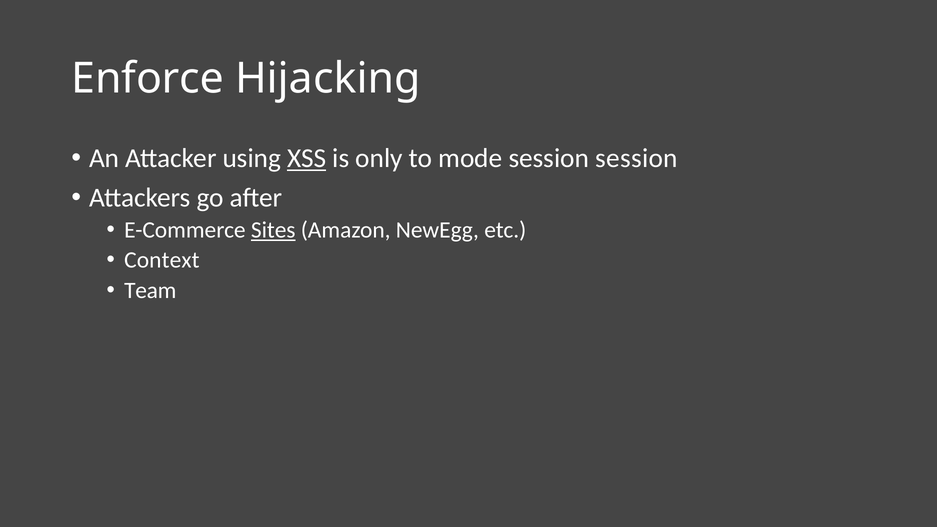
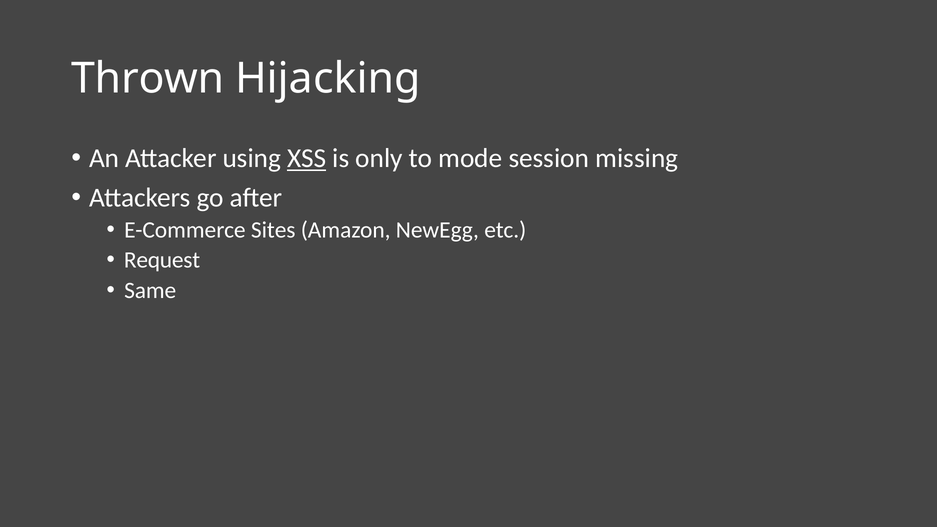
Enforce: Enforce -> Thrown
session session: session -> missing
Sites underline: present -> none
Context: Context -> Request
Team: Team -> Same
